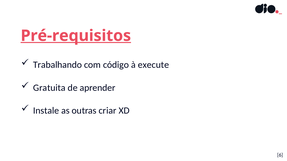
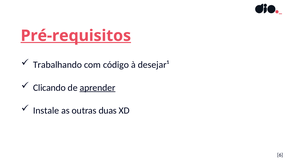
execute: execute -> desejar¹
Gratuita: Gratuita -> Clicando
aprender underline: none -> present
criar: criar -> duas
